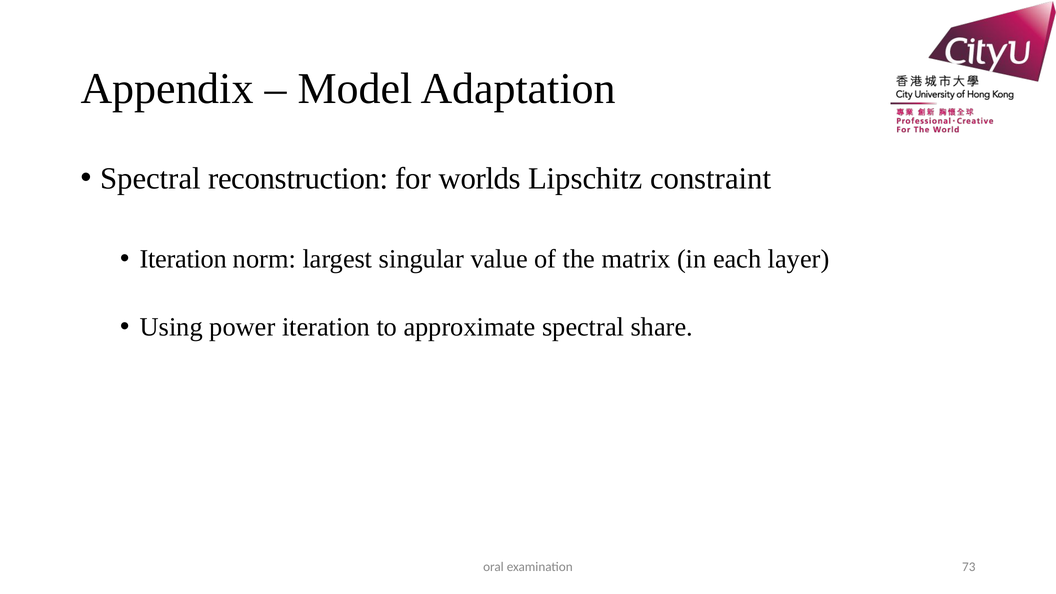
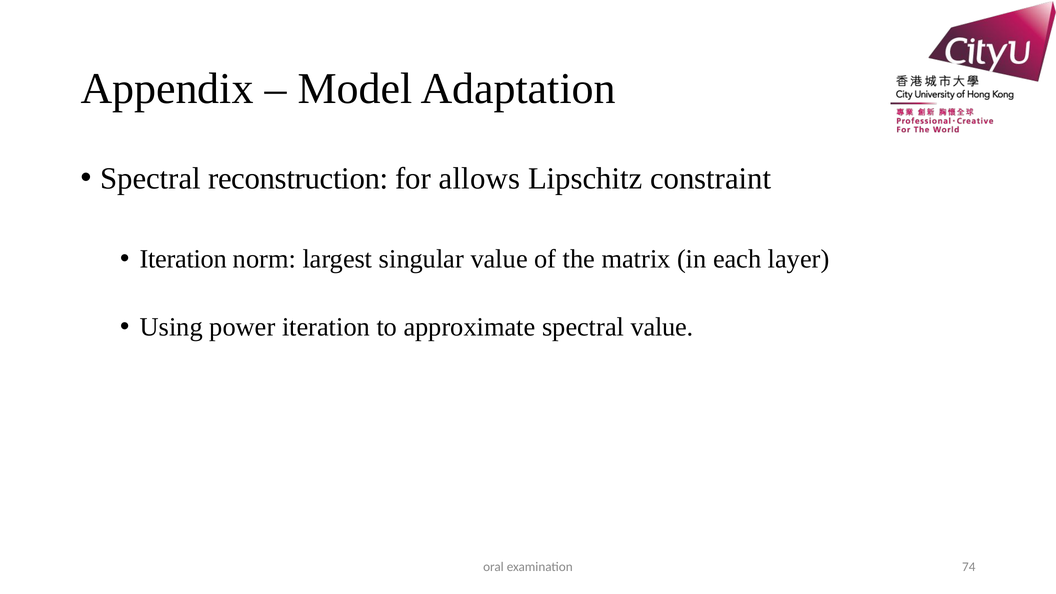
worlds: worlds -> allows
spectral share: share -> value
73: 73 -> 74
